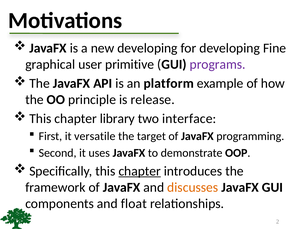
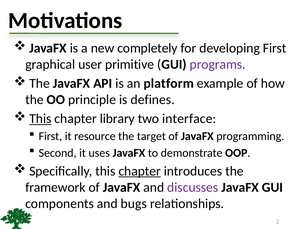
new developing: developing -> completely
developing Fine: Fine -> First
release: release -> defines
This at (40, 119) underline: none -> present
versatile: versatile -> resource
discusses colour: orange -> purple
float: float -> bugs
